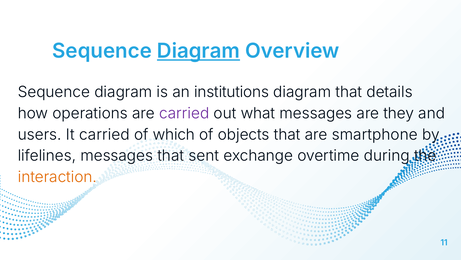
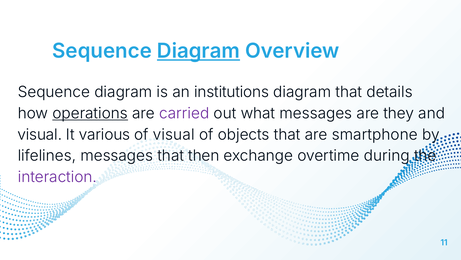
operations underline: none -> present
users at (40, 134): users -> visual
It carried: carried -> various
of which: which -> visual
sent: sent -> then
interaction colour: orange -> purple
